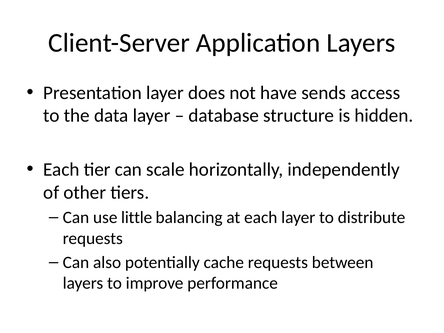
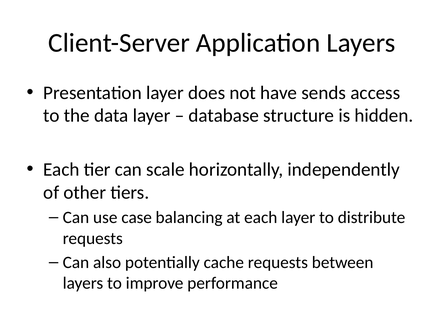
little: little -> case
